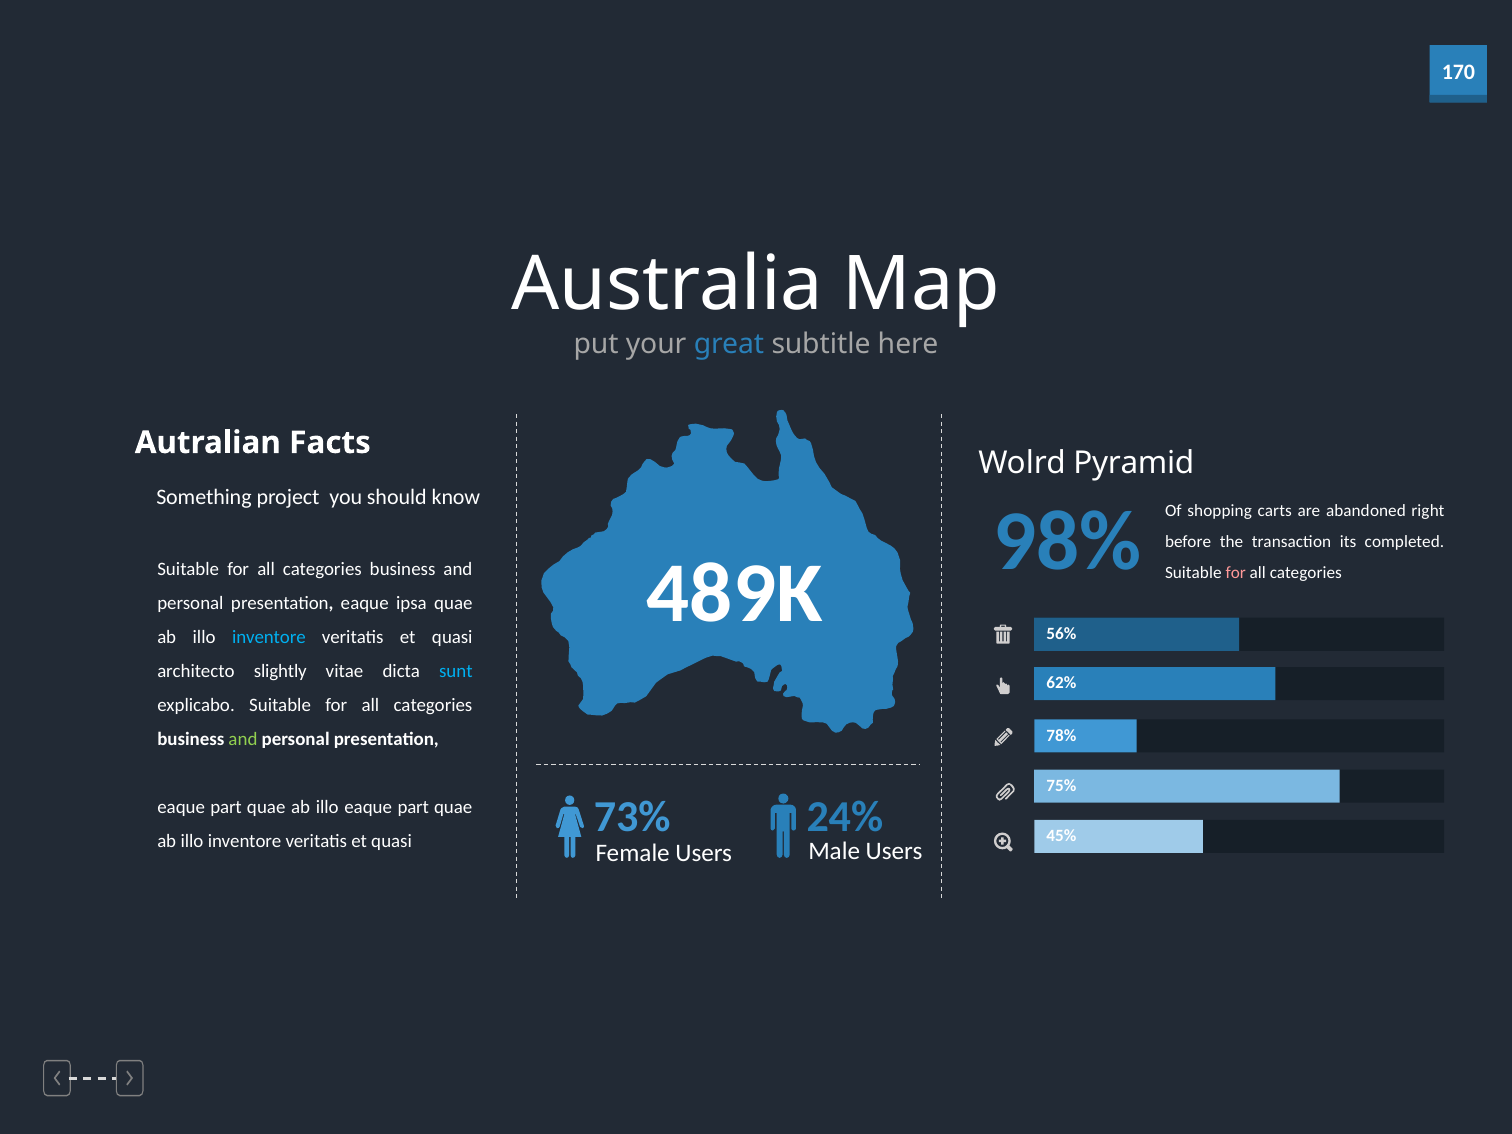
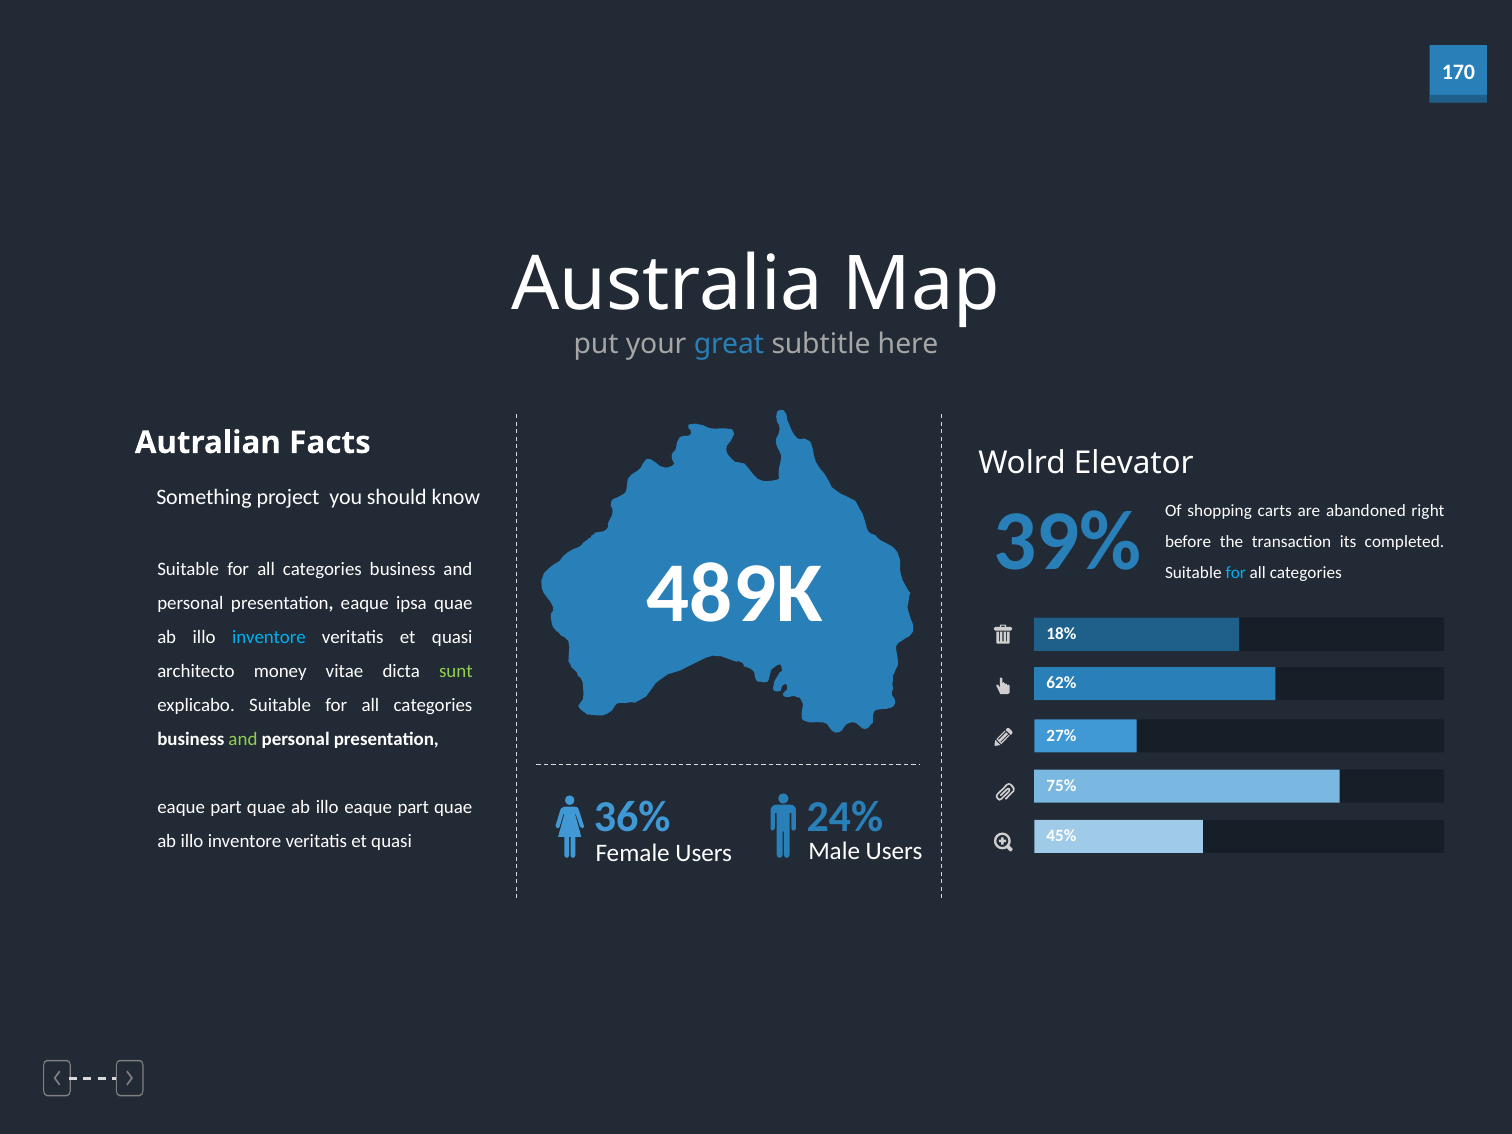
Pyramid: Pyramid -> Elevator
98%: 98% -> 39%
for at (1236, 573) colour: pink -> light blue
56%: 56% -> 18%
slightly: slightly -> money
sunt colour: light blue -> light green
78%: 78% -> 27%
73%: 73% -> 36%
